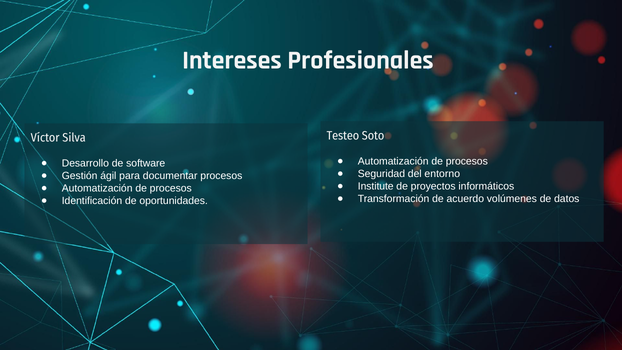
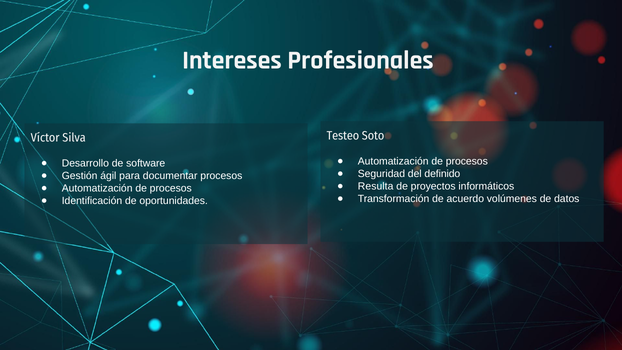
entorno: entorno -> definido
Institute: Institute -> Resulta
